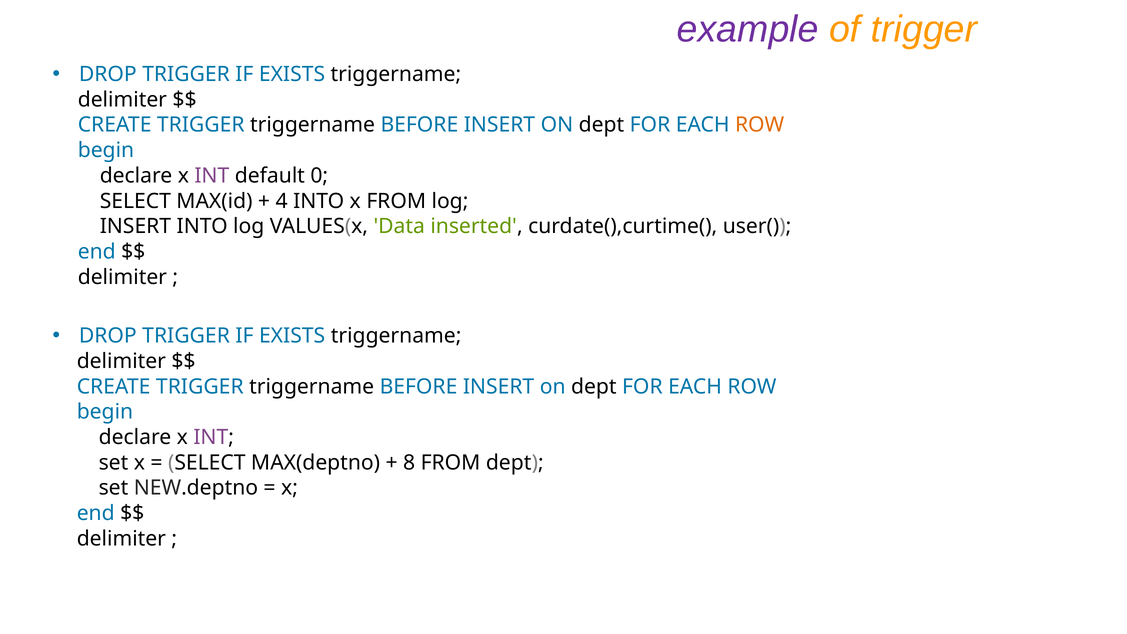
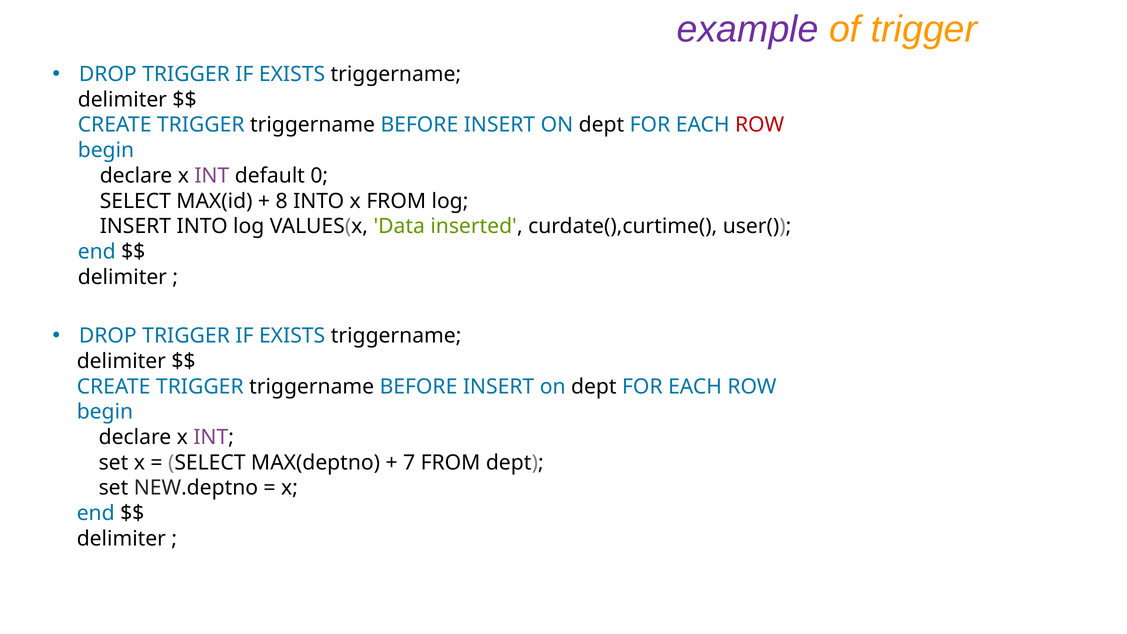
ROW at (760, 125) colour: orange -> red
4: 4 -> 8
8: 8 -> 7
